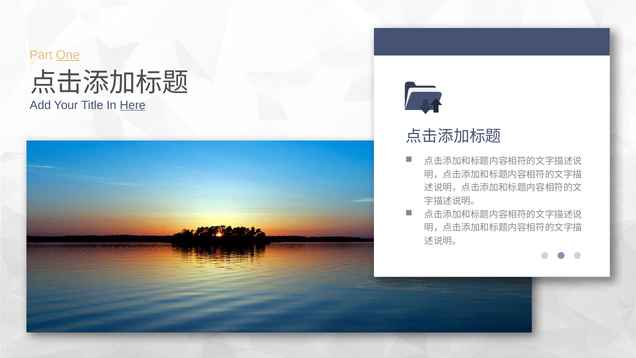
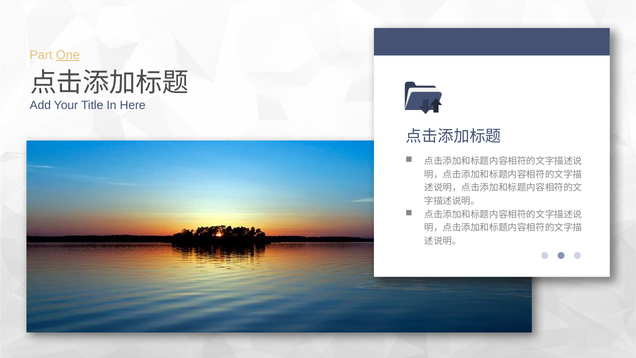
Here underline: present -> none
